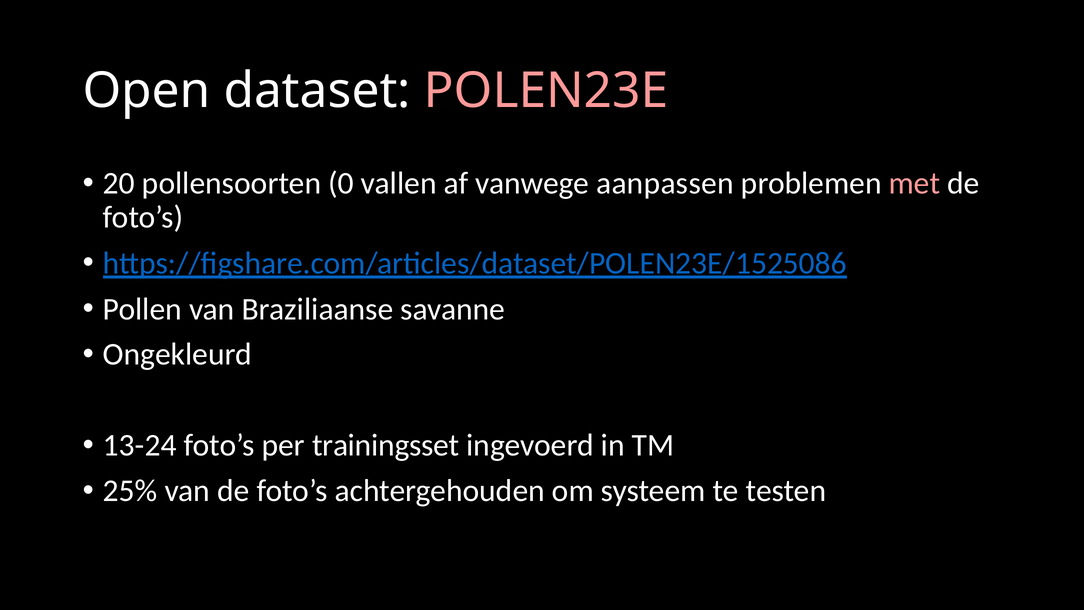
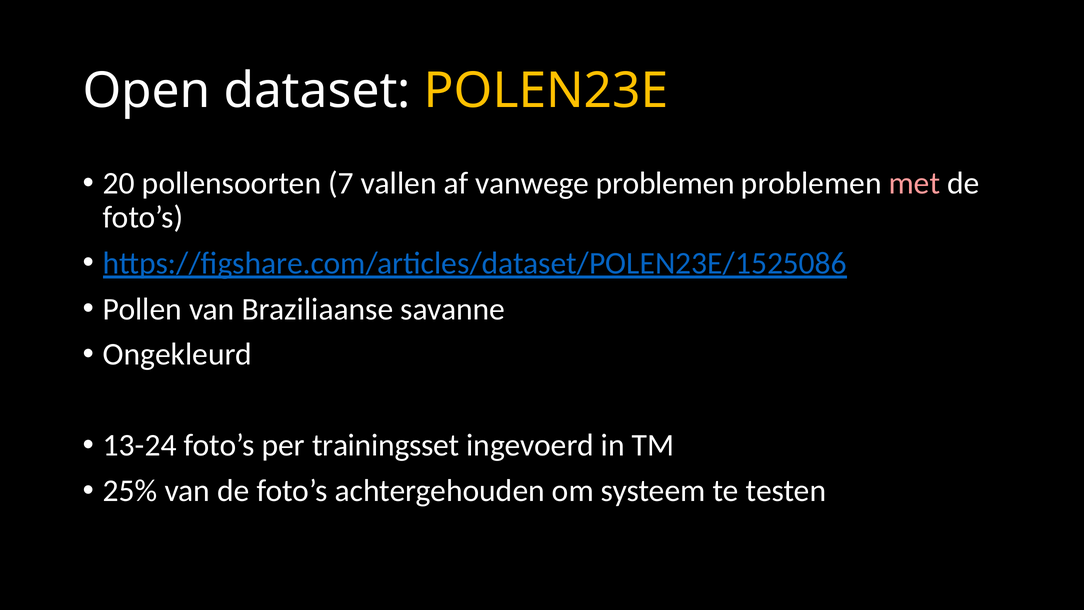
POLEN23E colour: pink -> yellow
0: 0 -> 7
vanwege aanpassen: aanpassen -> problemen
